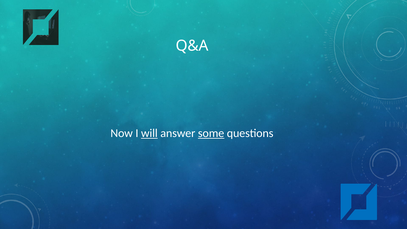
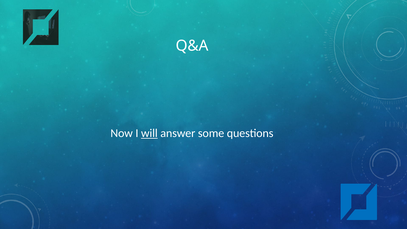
some underline: present -> none
